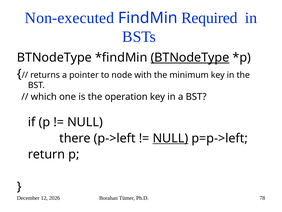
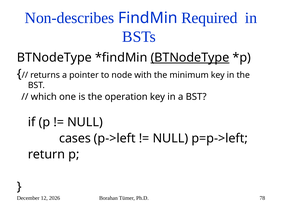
Non-executed: Non-executed -> Non-describes
there: there -> cases
NULL at (170, 138) underline: present -> none
